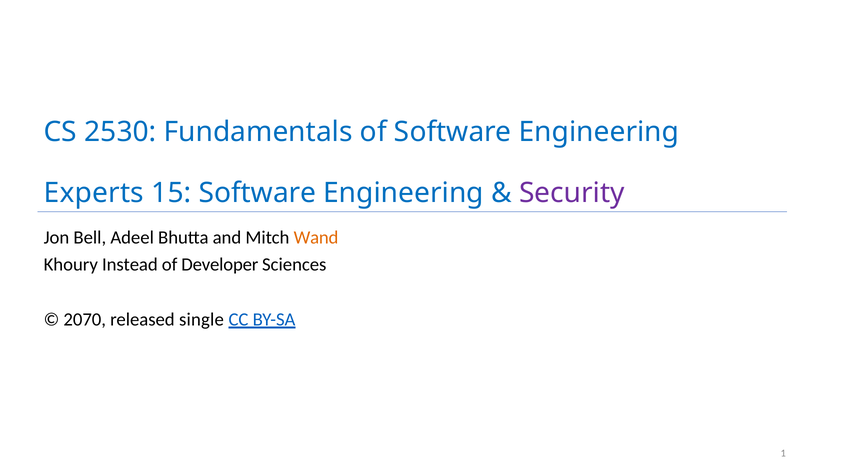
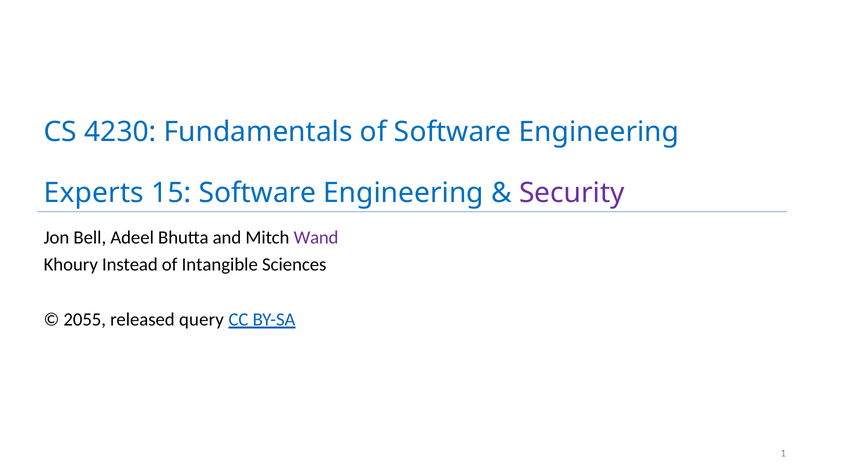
2530: 2530 -> 4230
Wand colour: orange -> purple
Developer: Developer -> Intangible
2070: 2070 -> 2055
single: single -> query
